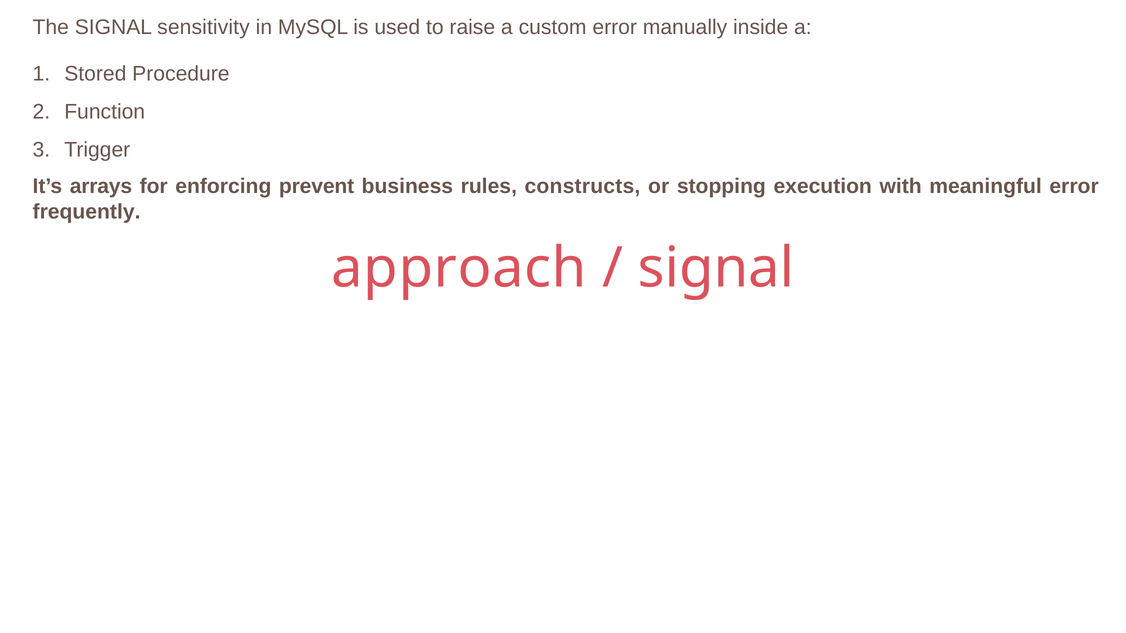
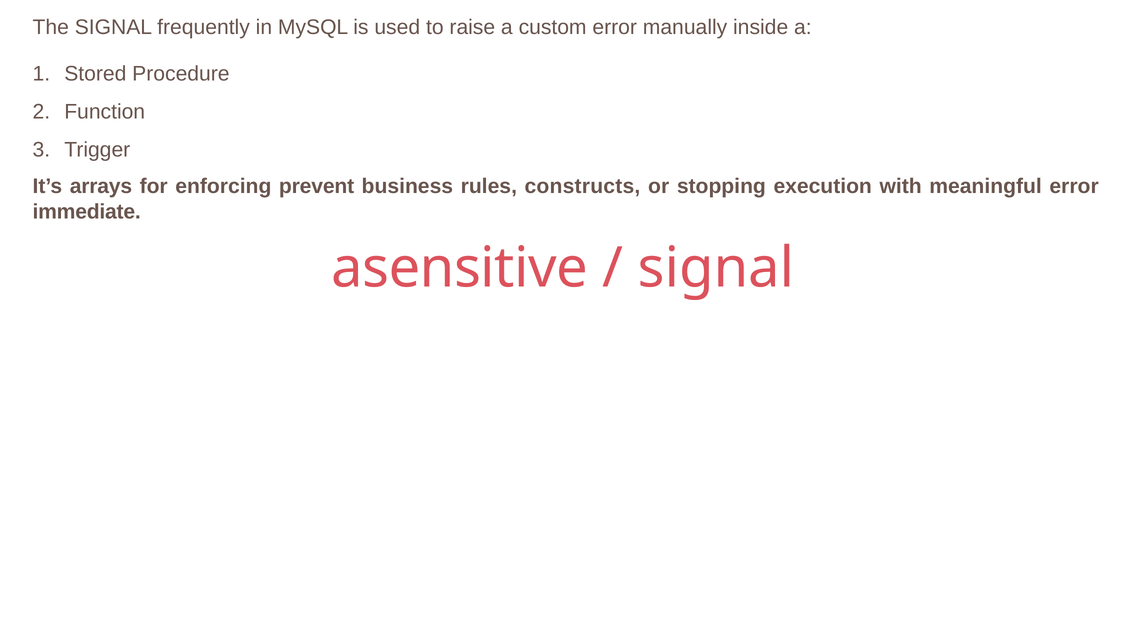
sensitivity: sensitivity -> frequently
frequently: frequently -> immediate
approach: approach -> asensitive
